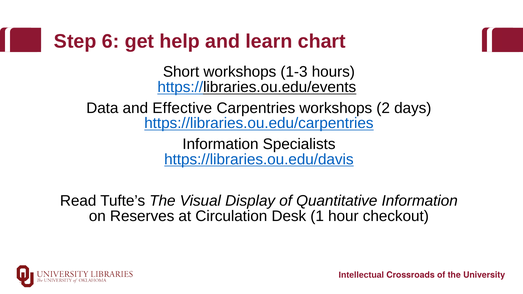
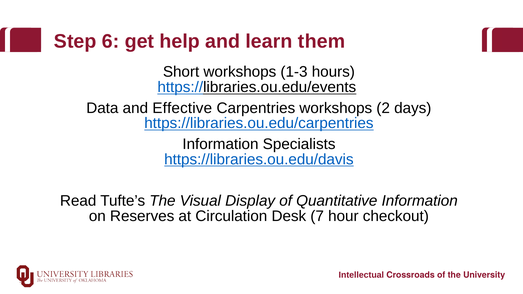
chart: chart -> them
1: 1 -> 7
